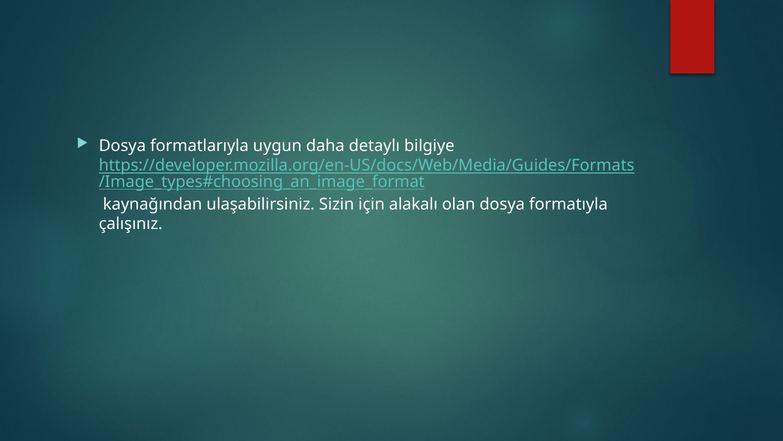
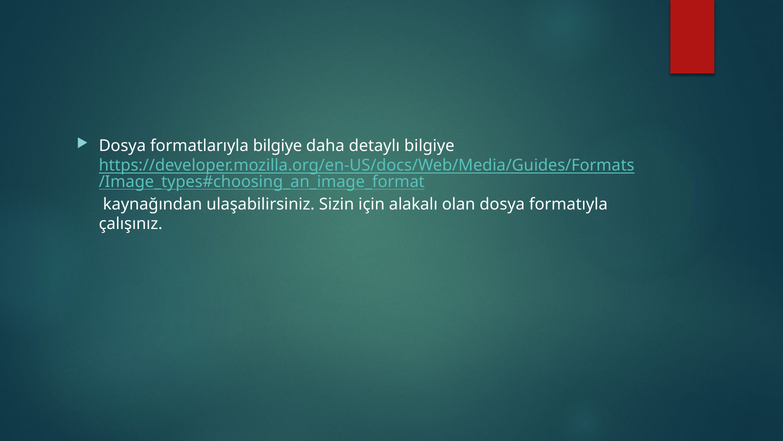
formatlarıyla uygun: uygun -> bilgiye
